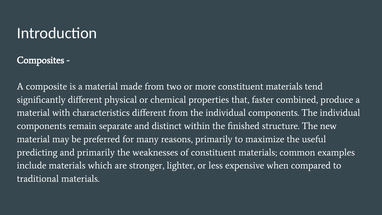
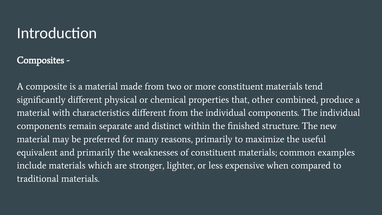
faster: faster -> other
predicting: predicting -> equivalent
